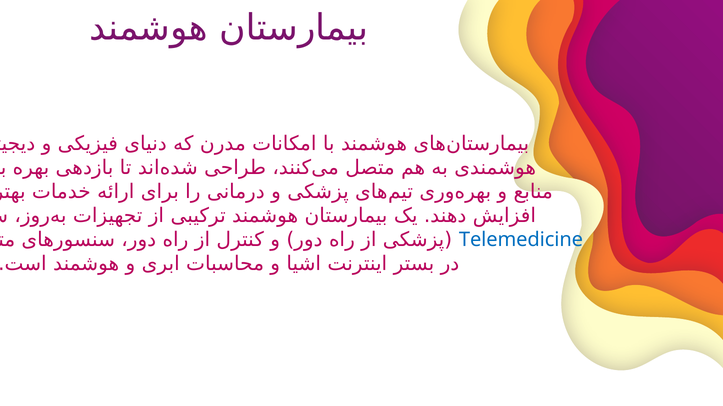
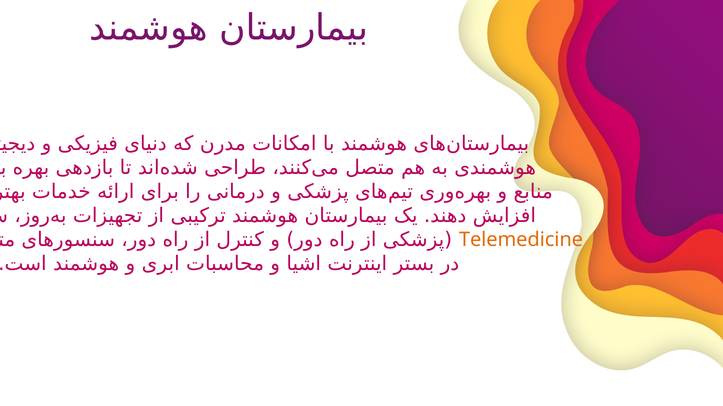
Telemedicine colour: blue -> orange
